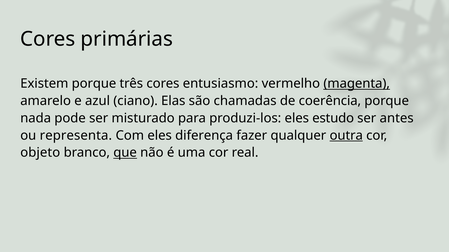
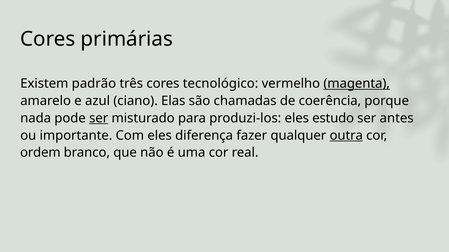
Existem porque: porque -> padrão
entusiasmo: entusiasmo -> tecnológico
ser at (99, 118) underline: none -> present
representa: representa -> importante
objeto: objeto -> ordem
que underline: present -> none
